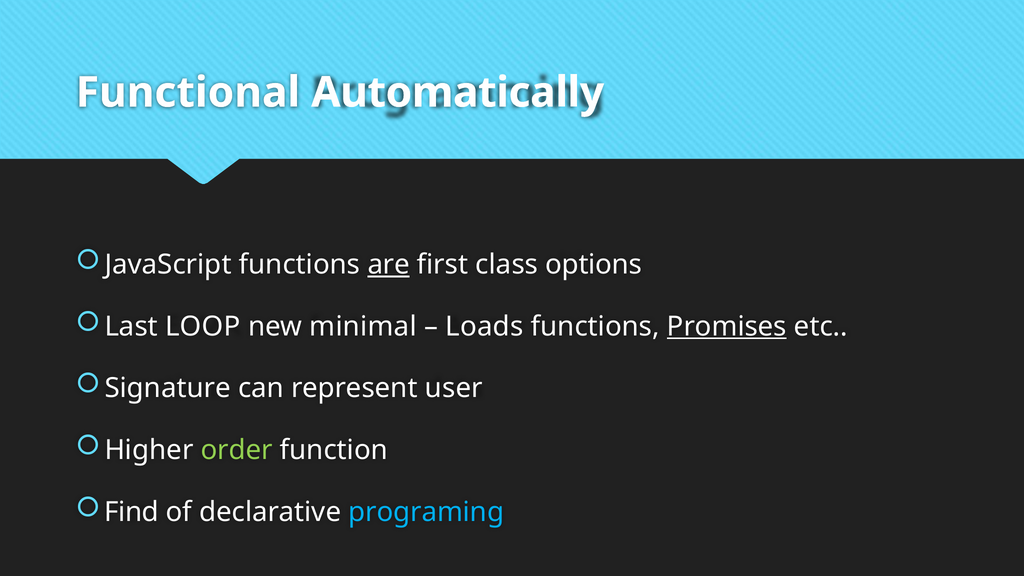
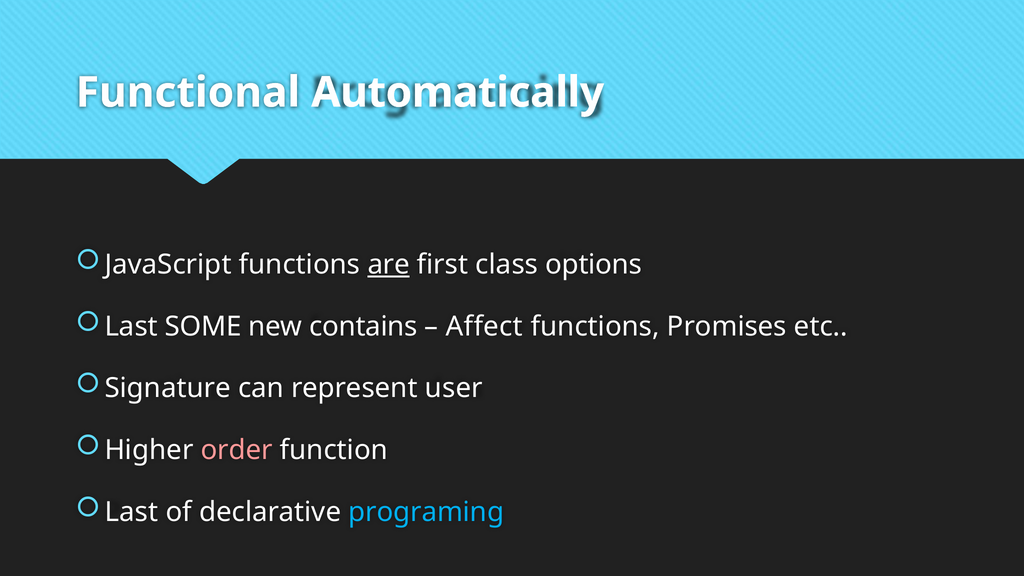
LOOP: LOOP -> SOME
minimal: minimal -> contains
Loads: Loads -> Affect
Promises underline: present -> none
order colour: light green -> pink
Find at (132, 512): Find -> Last
